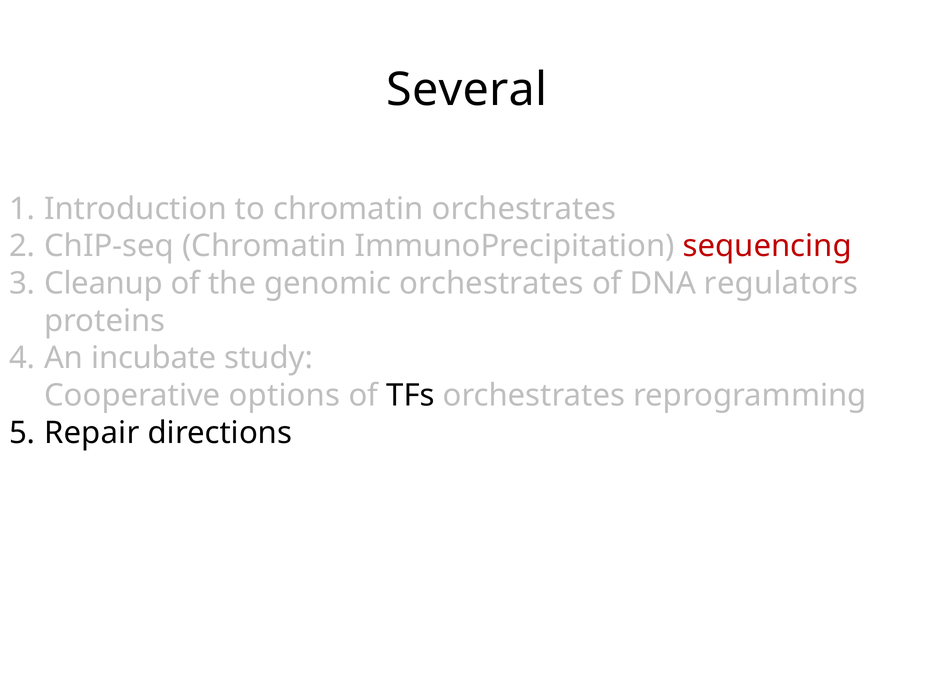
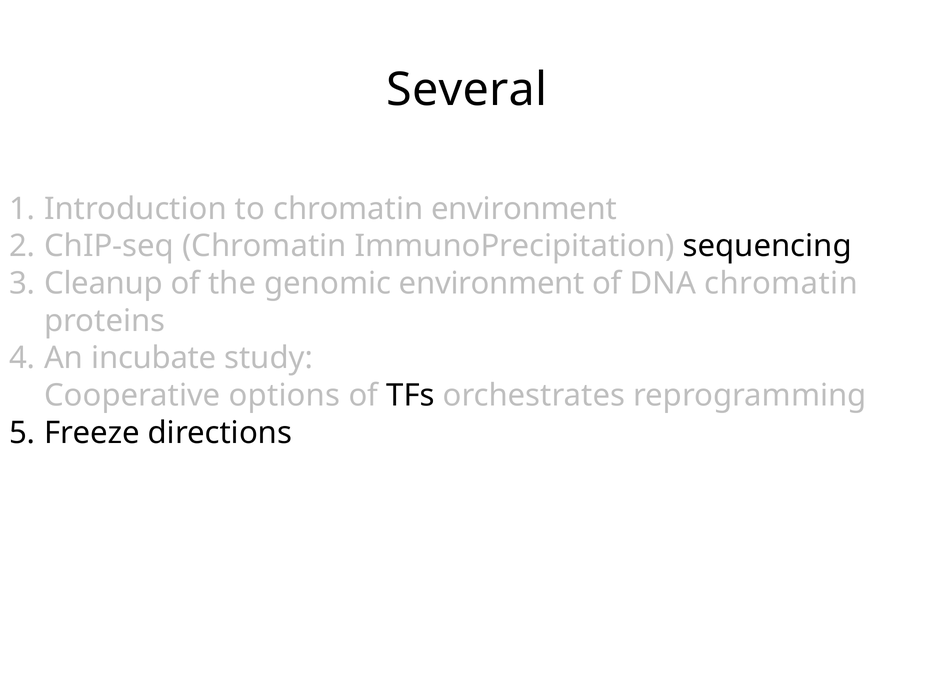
chromatin orchestrates: orchestrates -> environment
sequencing colour: red -> black
genomic orchestrates: orchestrates -> environment
DNA regulators: regulators -> chromatin
Repair: Repair -> Freeze
